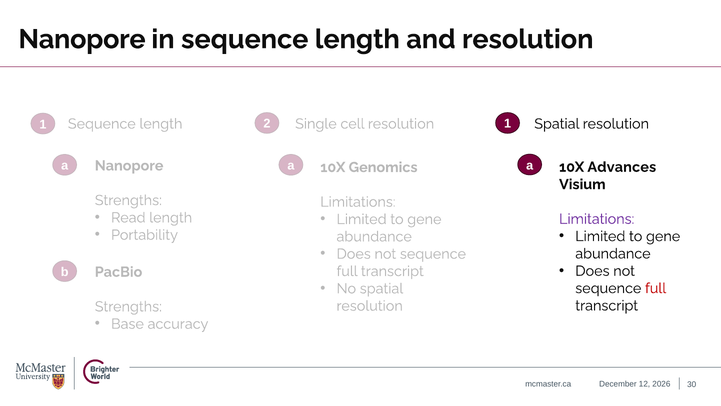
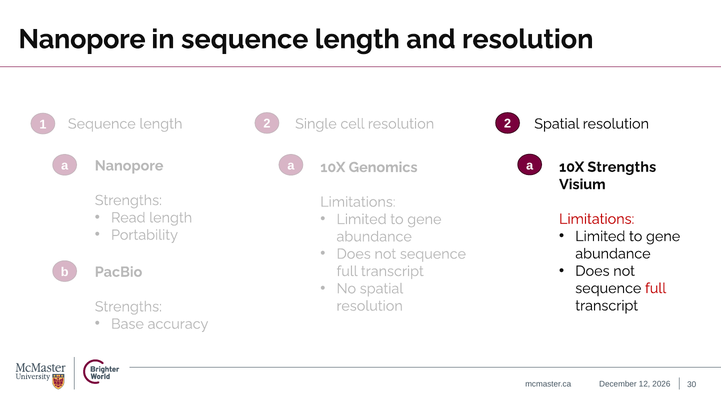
1 at (508, 124): 1 -> 2
10X Advances: Advances -> Strengths
Limitations at (597, 219) colour: purple -> red
